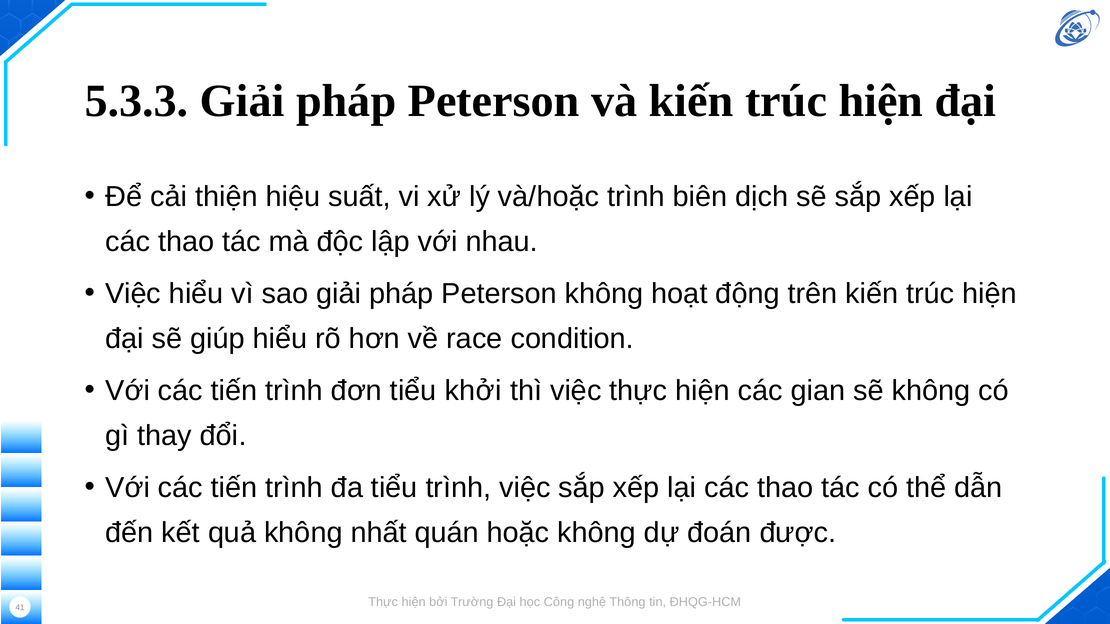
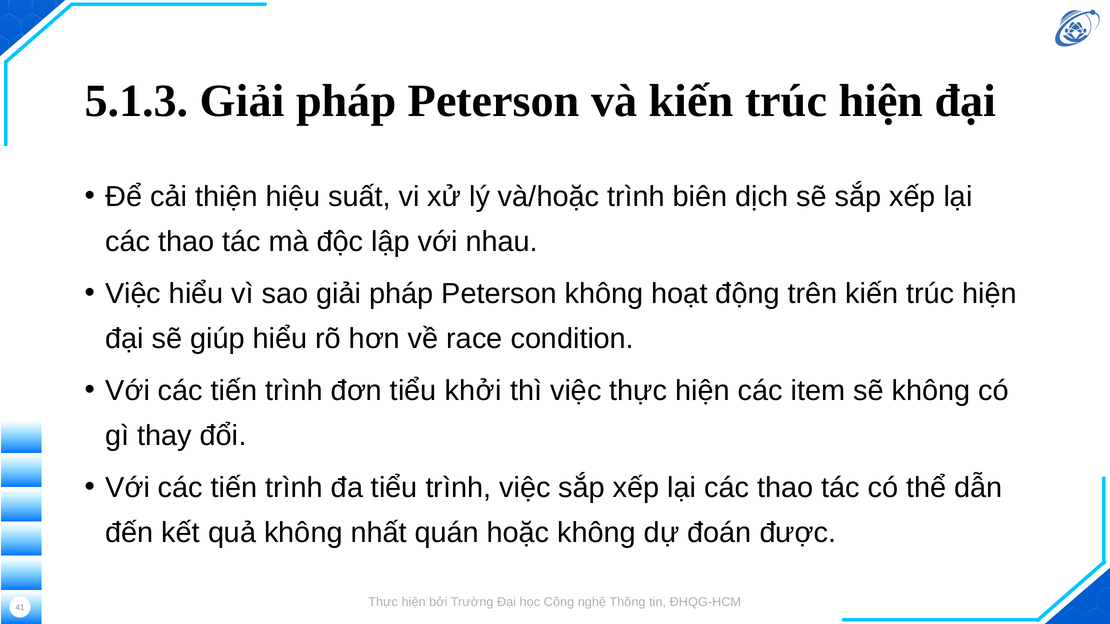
5.3.3: 5.3.3 -> 5.1.3
gian: gian -> item
